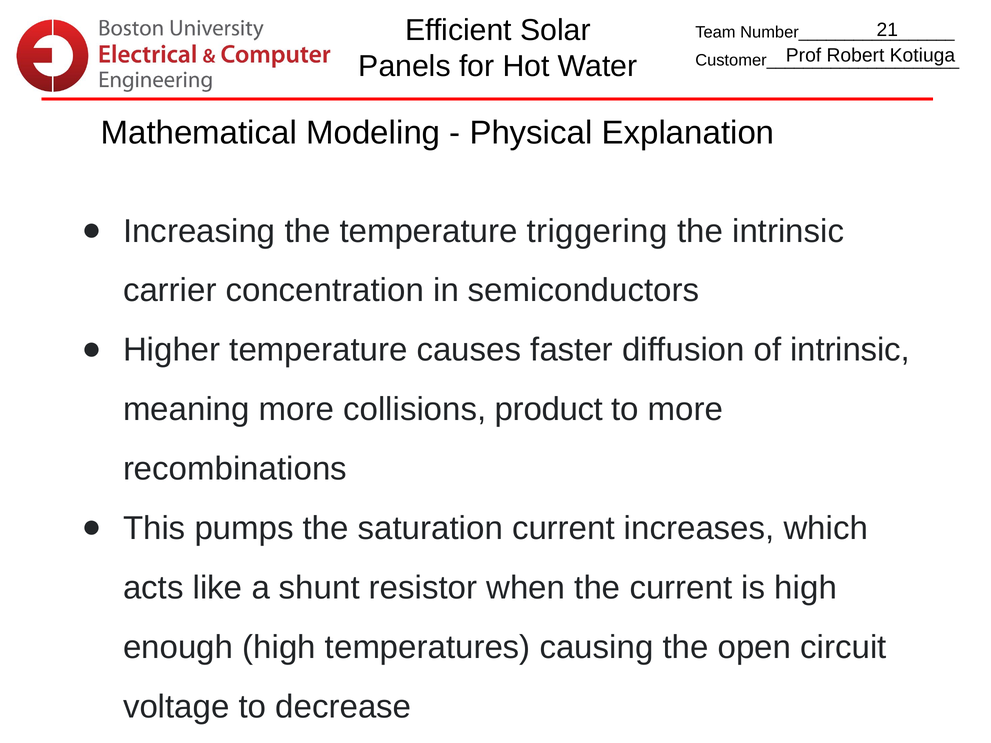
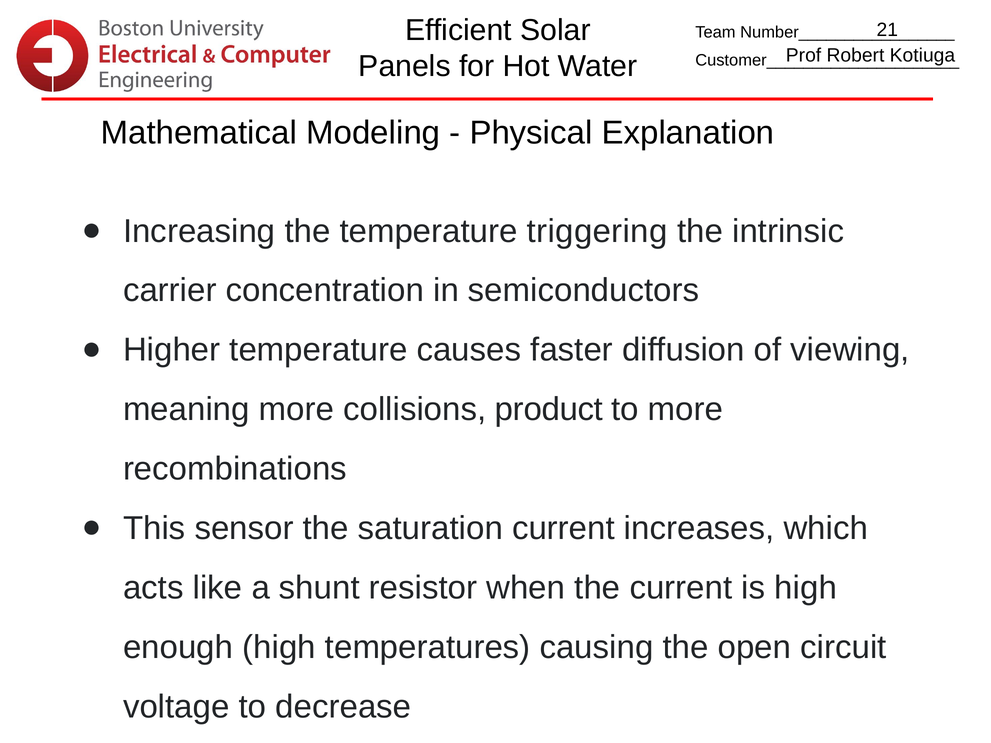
of intrinsic: intrinsic -> viewing
pumps: pumps -> sensor
